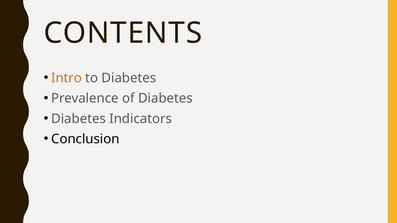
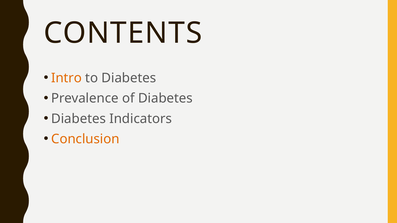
Conclusion colour: black -> orange
